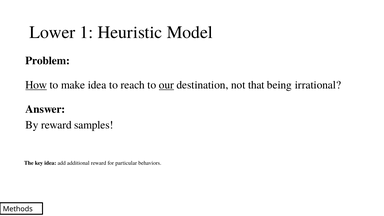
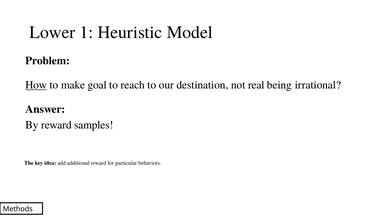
make idea: idea -> goal
our underline: present -> none
that: that -> real
